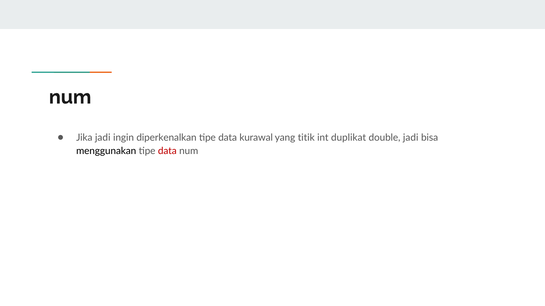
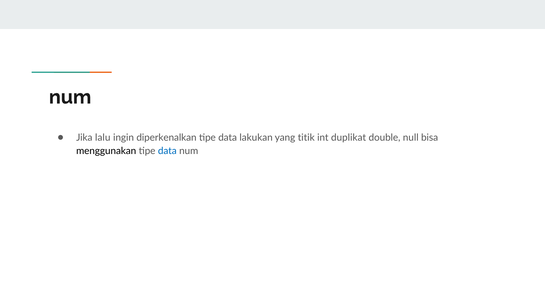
Jika jadi: jadi -> lalu
kurawal: kurawal -> lakukan
double jadi: jadi -> null
data at (167, 151) colour: red -> blue
